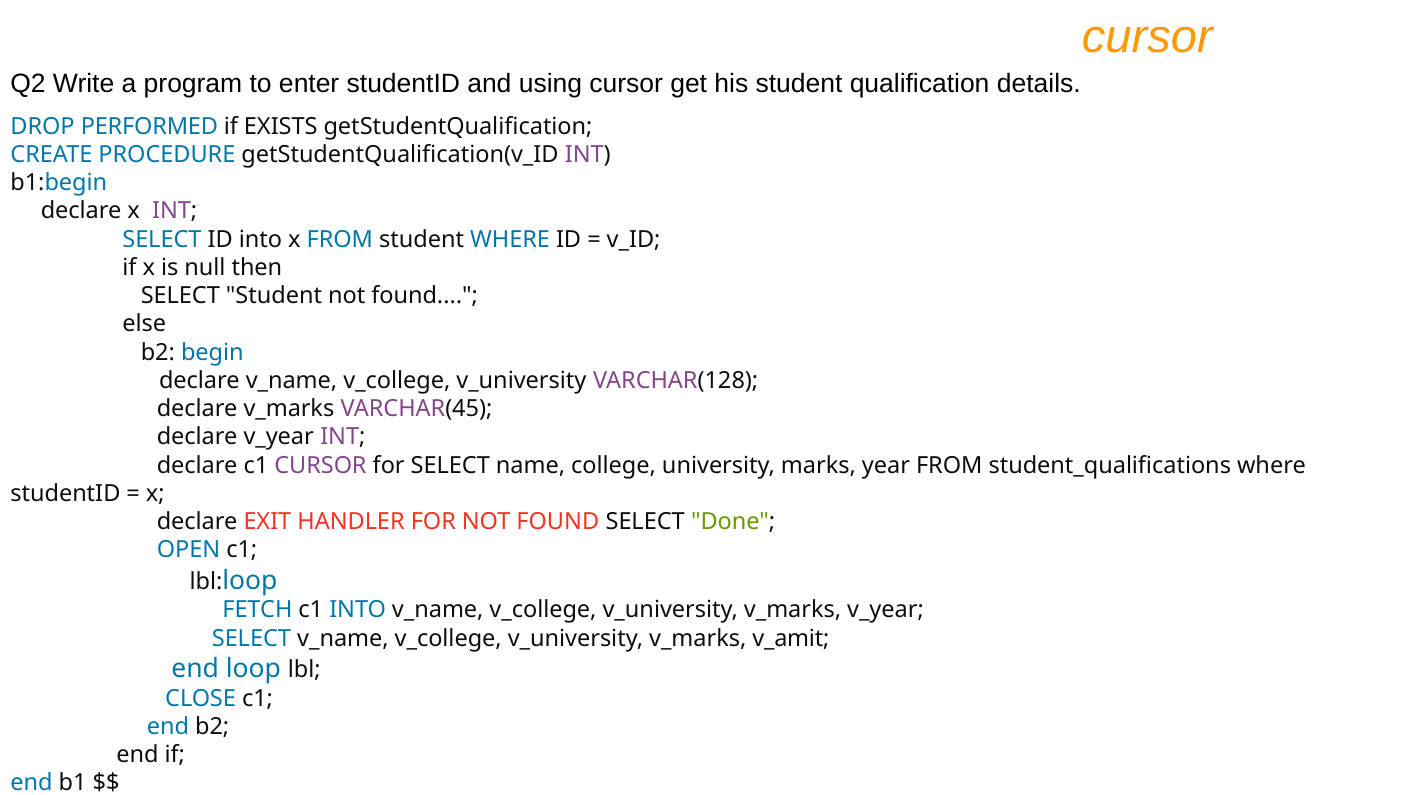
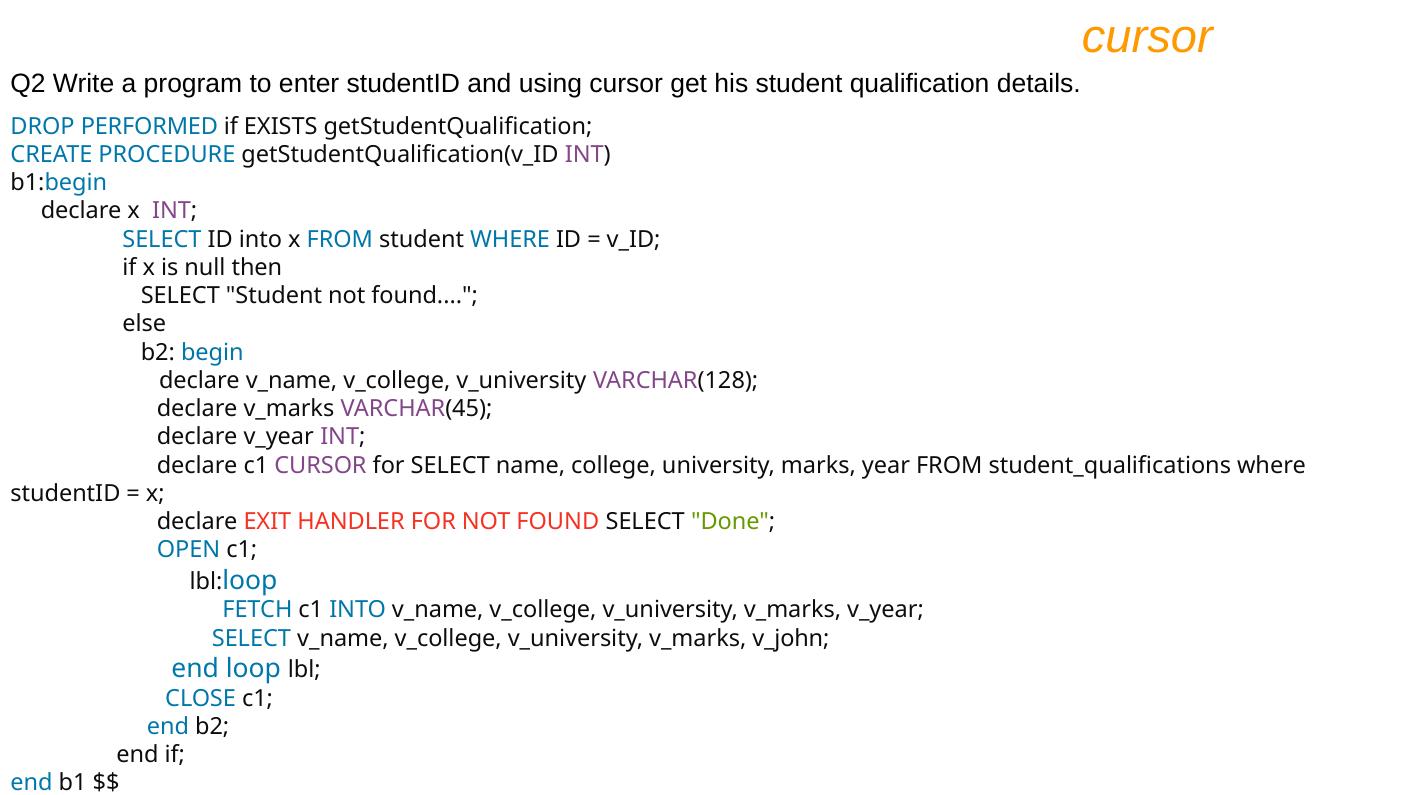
v_amit: v_amit -> v_john
